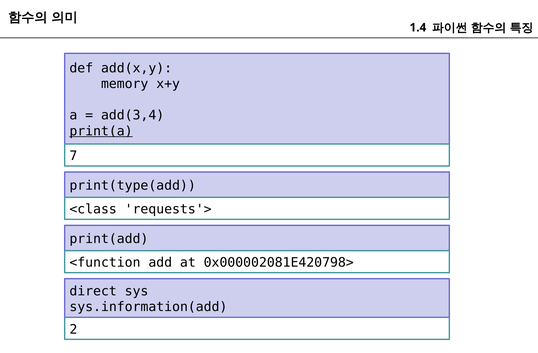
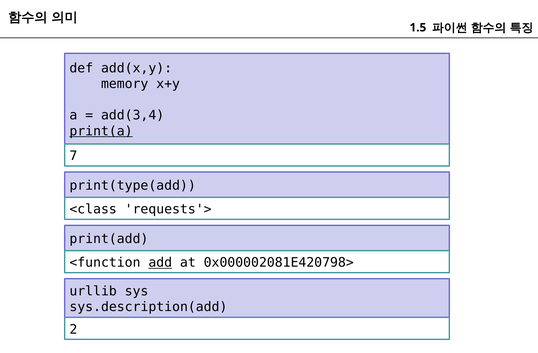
1.4: 1.4 -> 1.5
add underline: none -> present
direct: direct -> urllib
sys.information(add: sys.information(add -> sys.description(add
